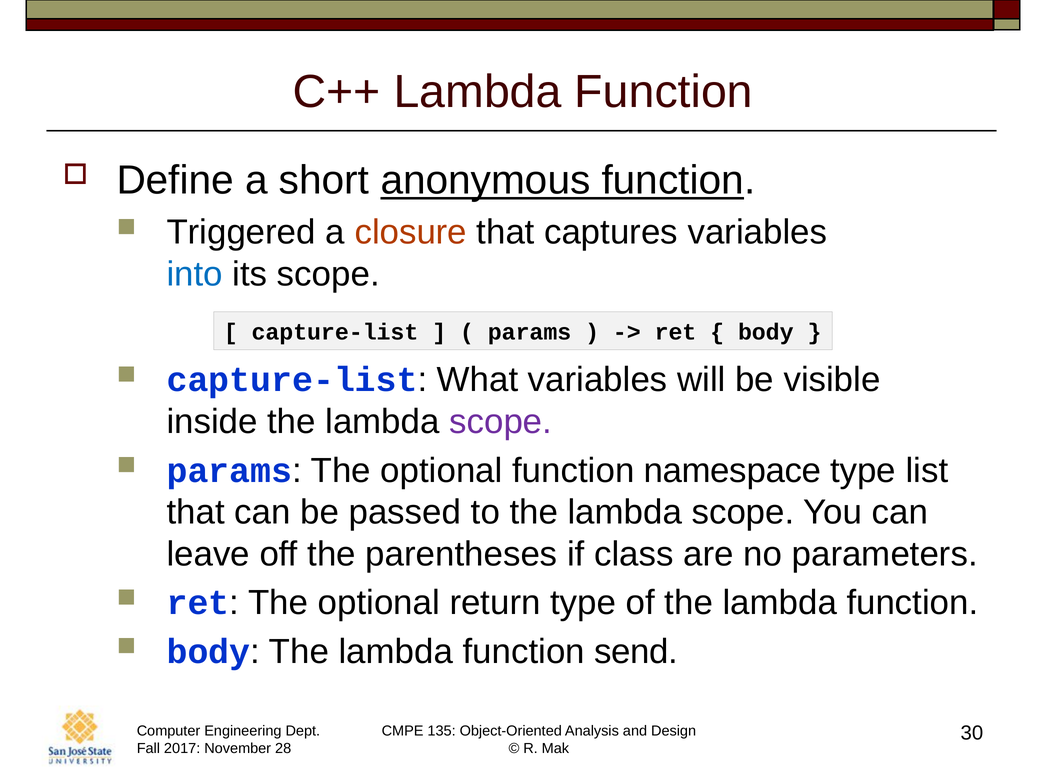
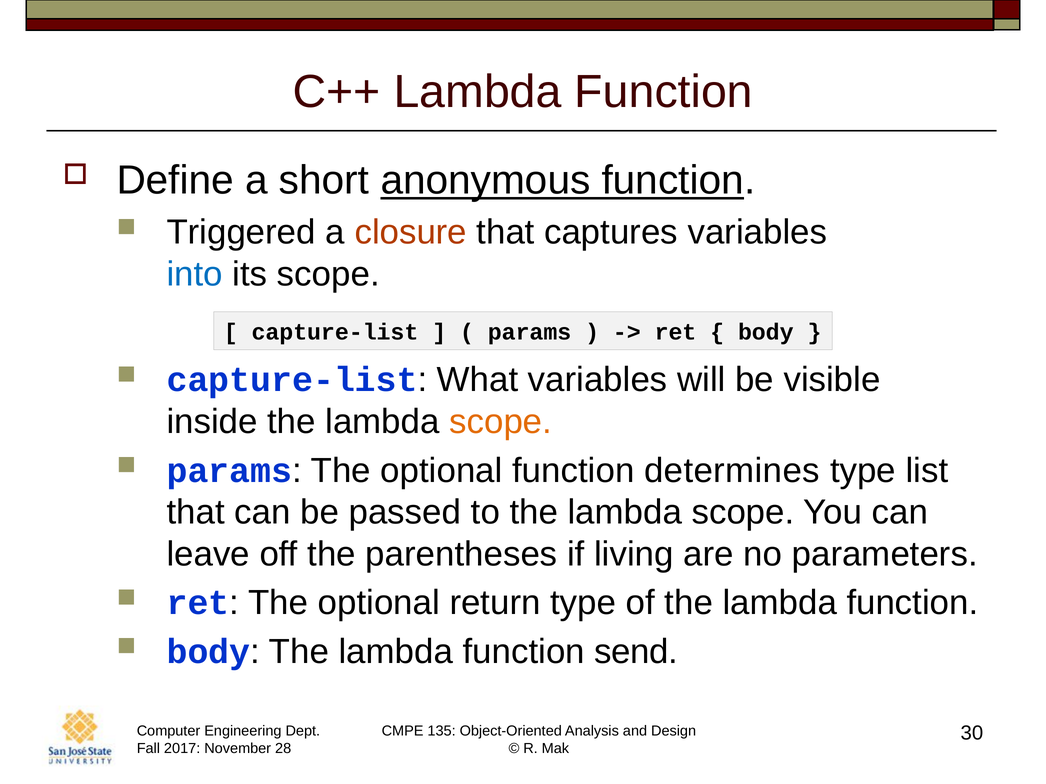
scope at (501, 422) colour: purple -> orange
namespace: namespace -> determines
class: class -> living
